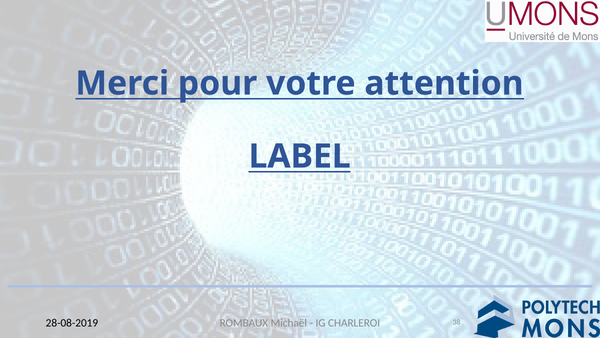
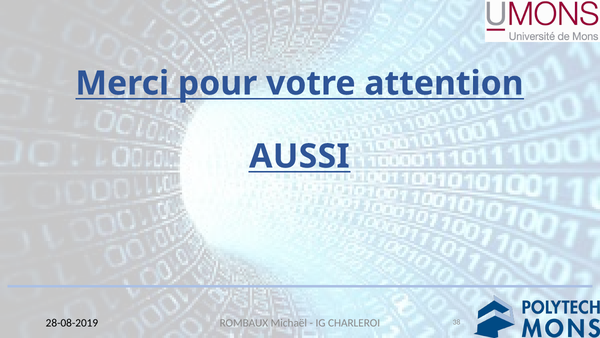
LABEL: LABEL -> AUSSI
